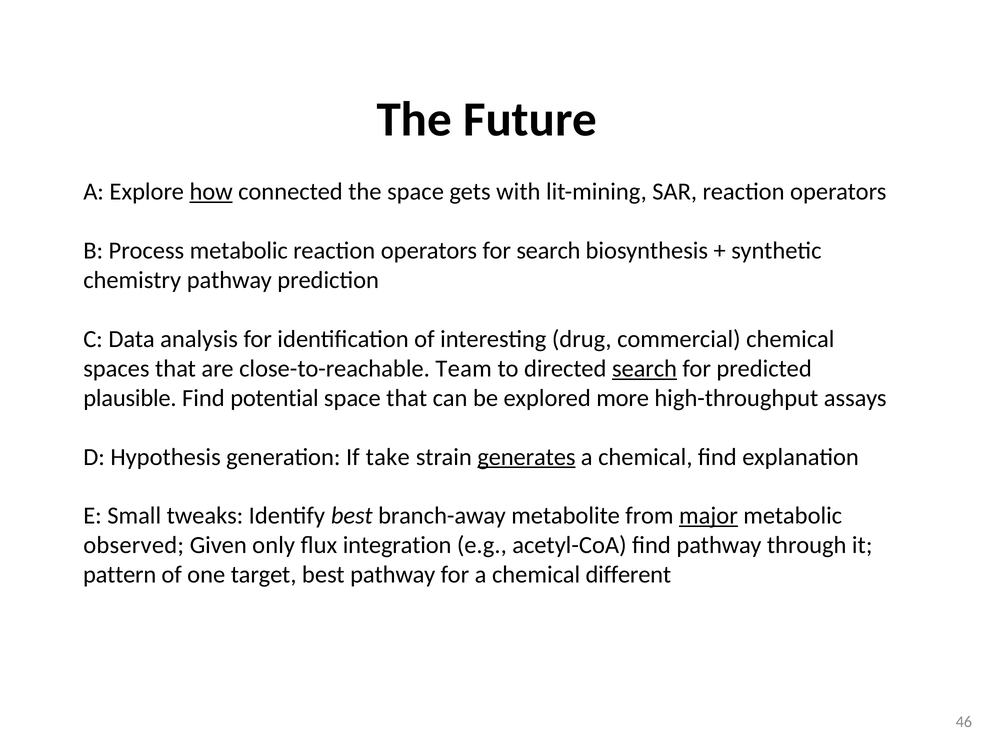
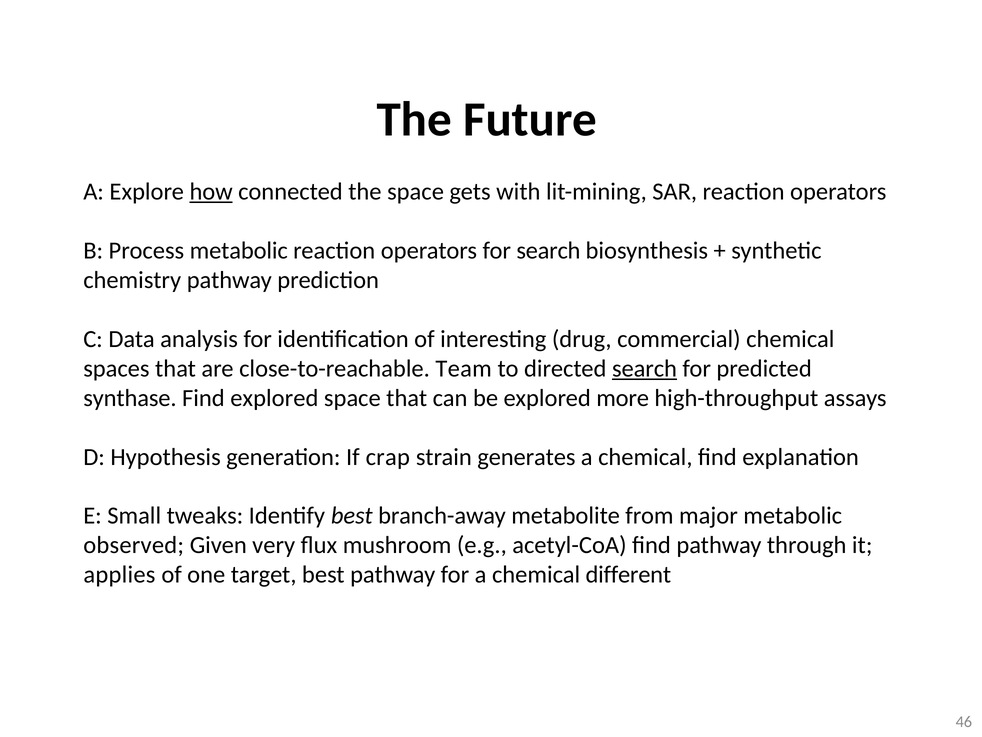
plausible: plausible -> synthase
Find potential: potential -> explored
take: take -> crap
generates underline: present -> none
major underline: present -> none
only: only -> very
integration: integration -> mushroom
pattern: pattern -> applies
